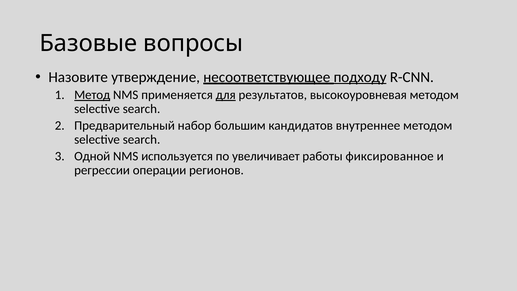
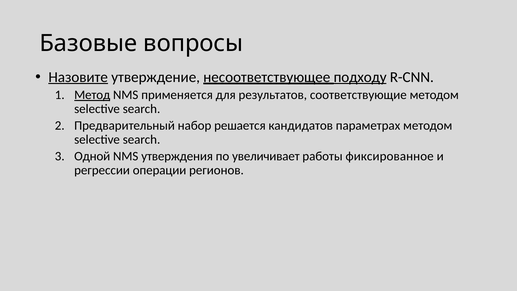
Назовите underline: none -> present
для underline: present -> none
высокоуровневая: высокоуровневая -> соответствующие
большим: большим -> решается
внутреннее: внутреннее -> параметрах
используется: используется -> утверждения
